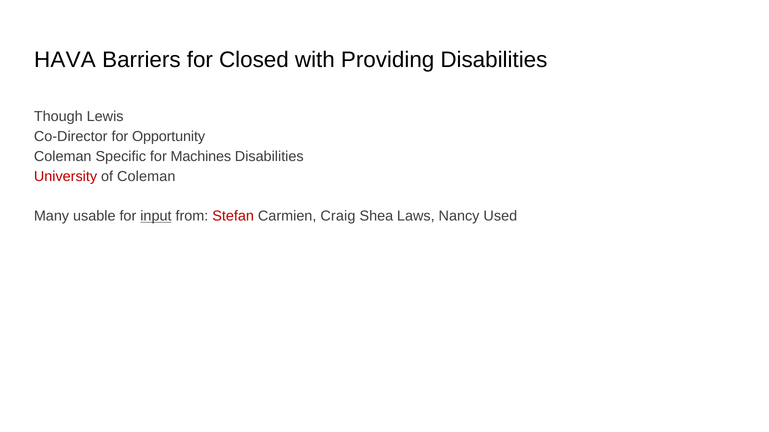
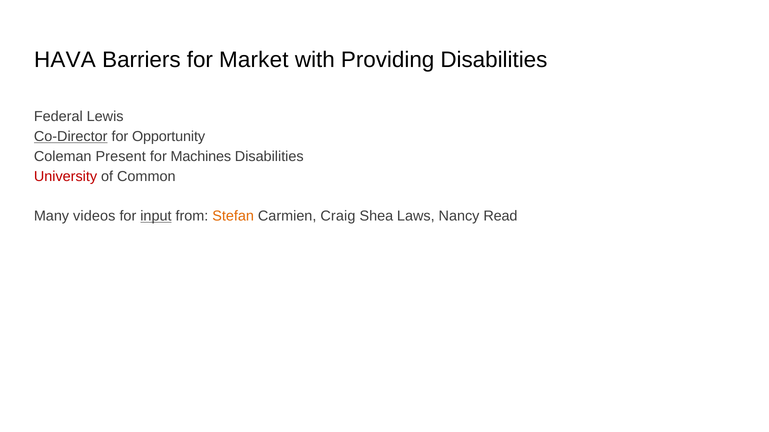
Closed: Closed -> Market
Though: Though -> Federal
Co-Director underline: none -> present
Specific: Specific -> Present
of Coleman: Coleman -> Common
usable: usable -> videos
Stefan colour: red -> orange
Used: Used -> Read
